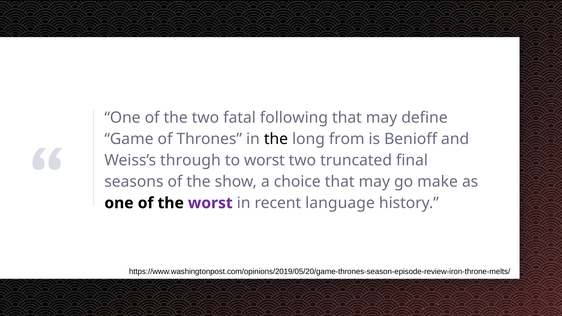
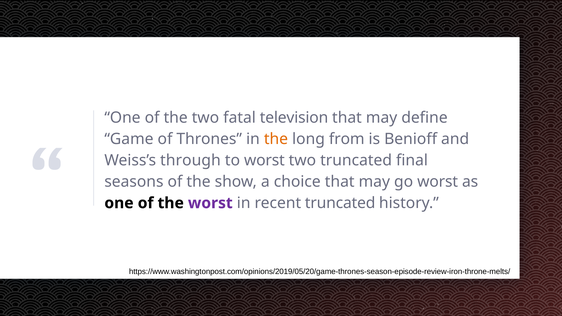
following: following -> television
the at (276, 139) colour: black -> orange
go make: make -> worst
recent language: language -> truncated
